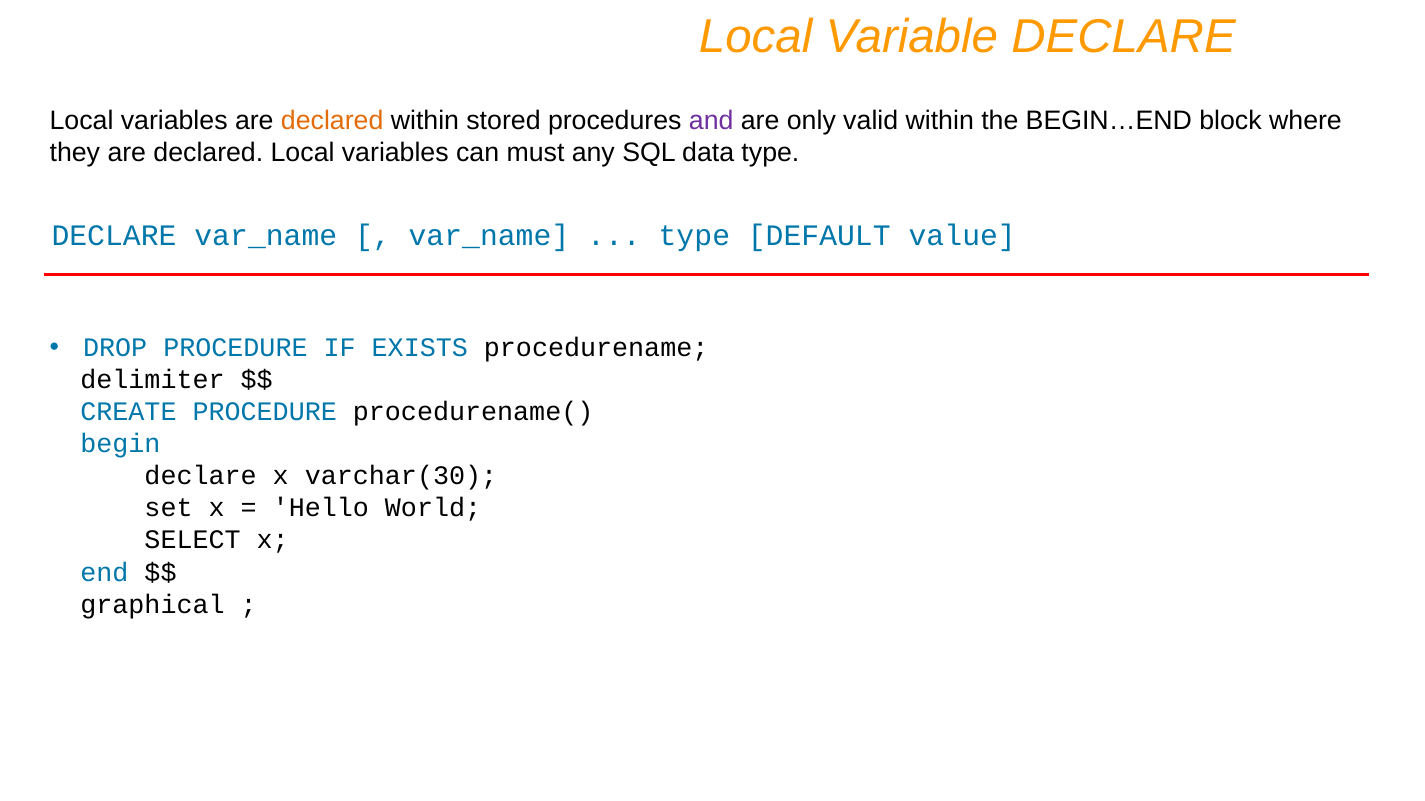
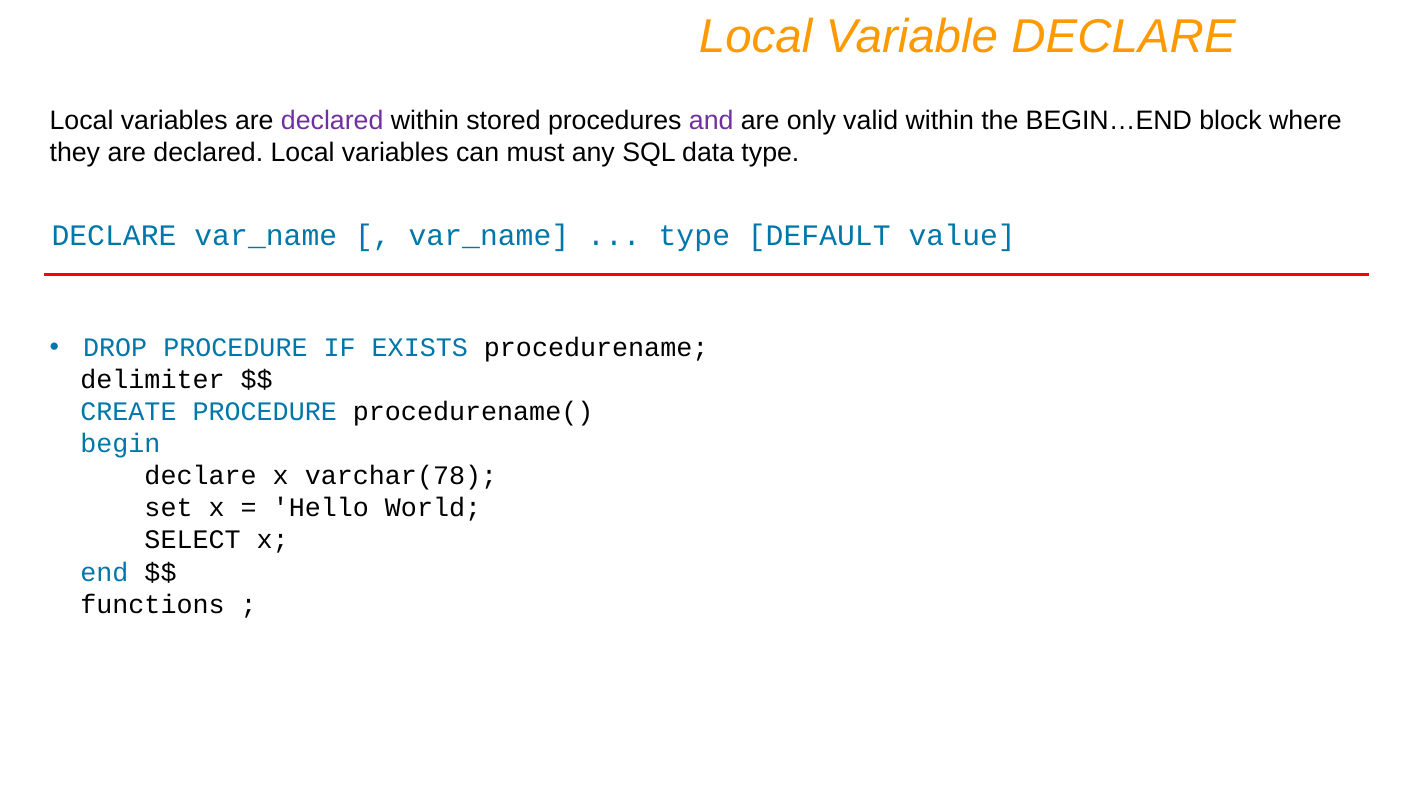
declared at (332, 121) colour: orange -> purple
varchar(30: varchar(30 -> varchar(78
graphical: graphical -> functions
